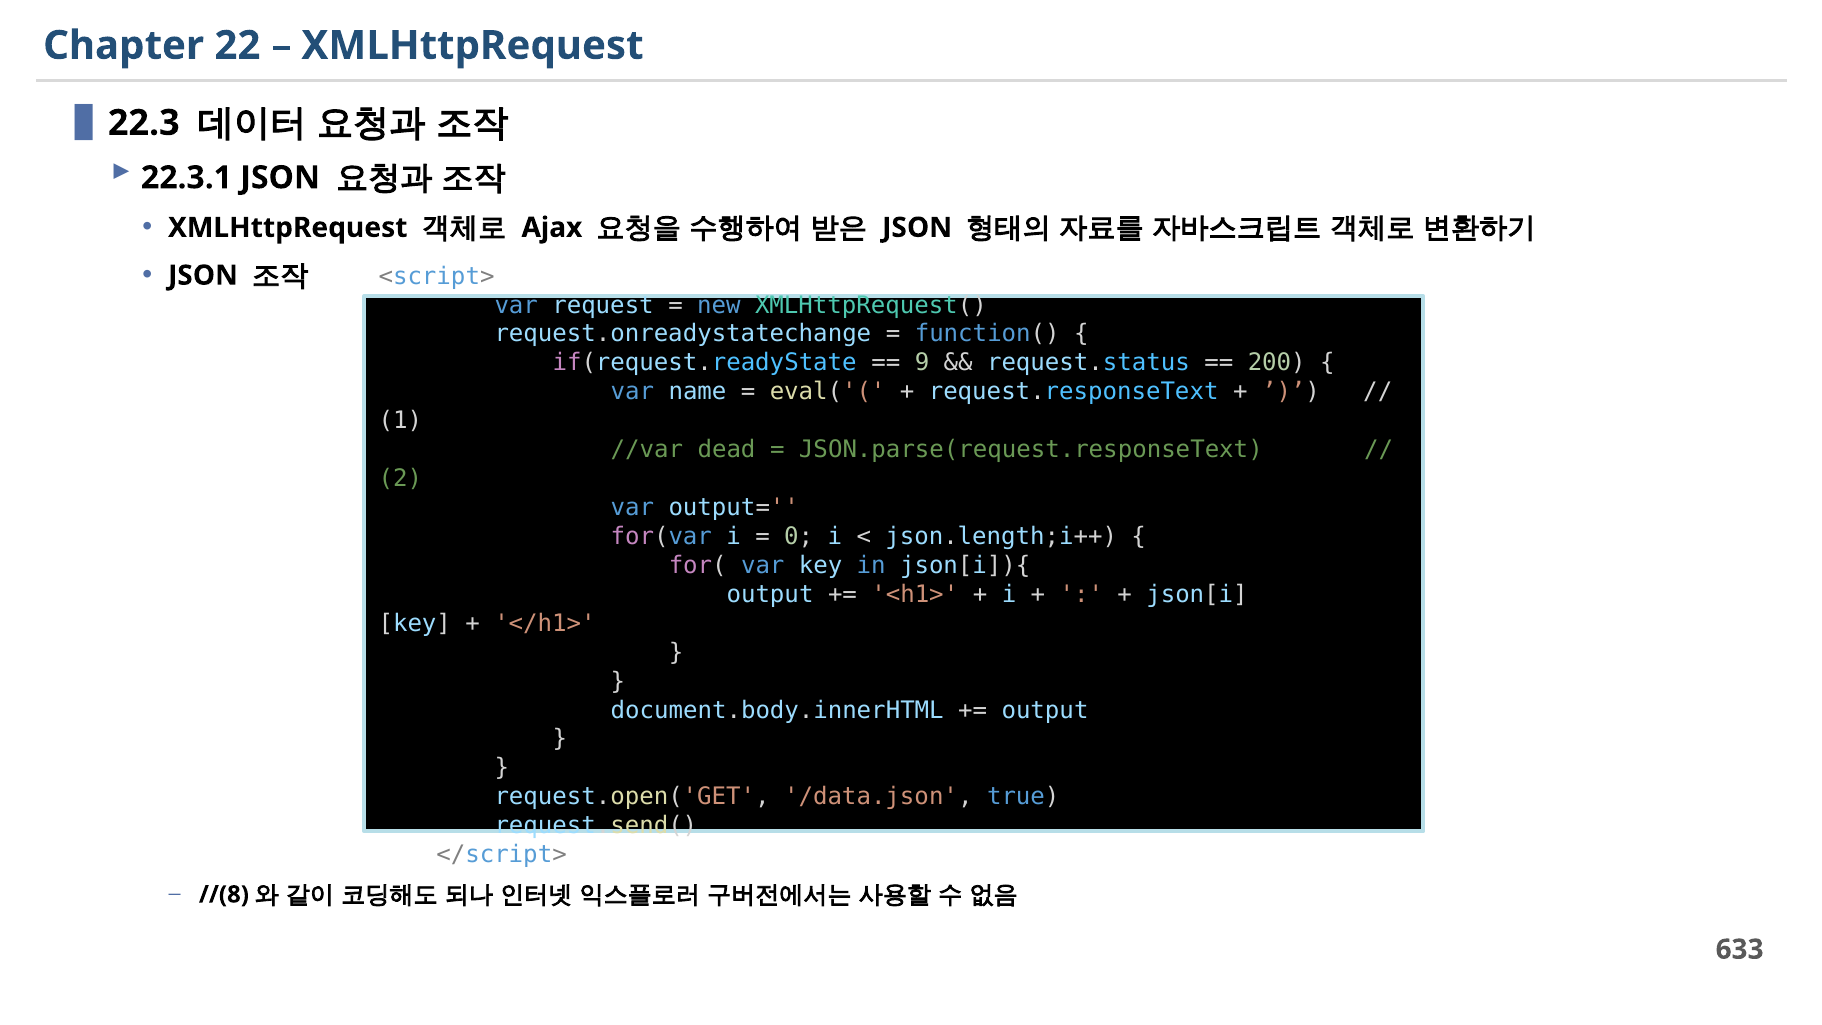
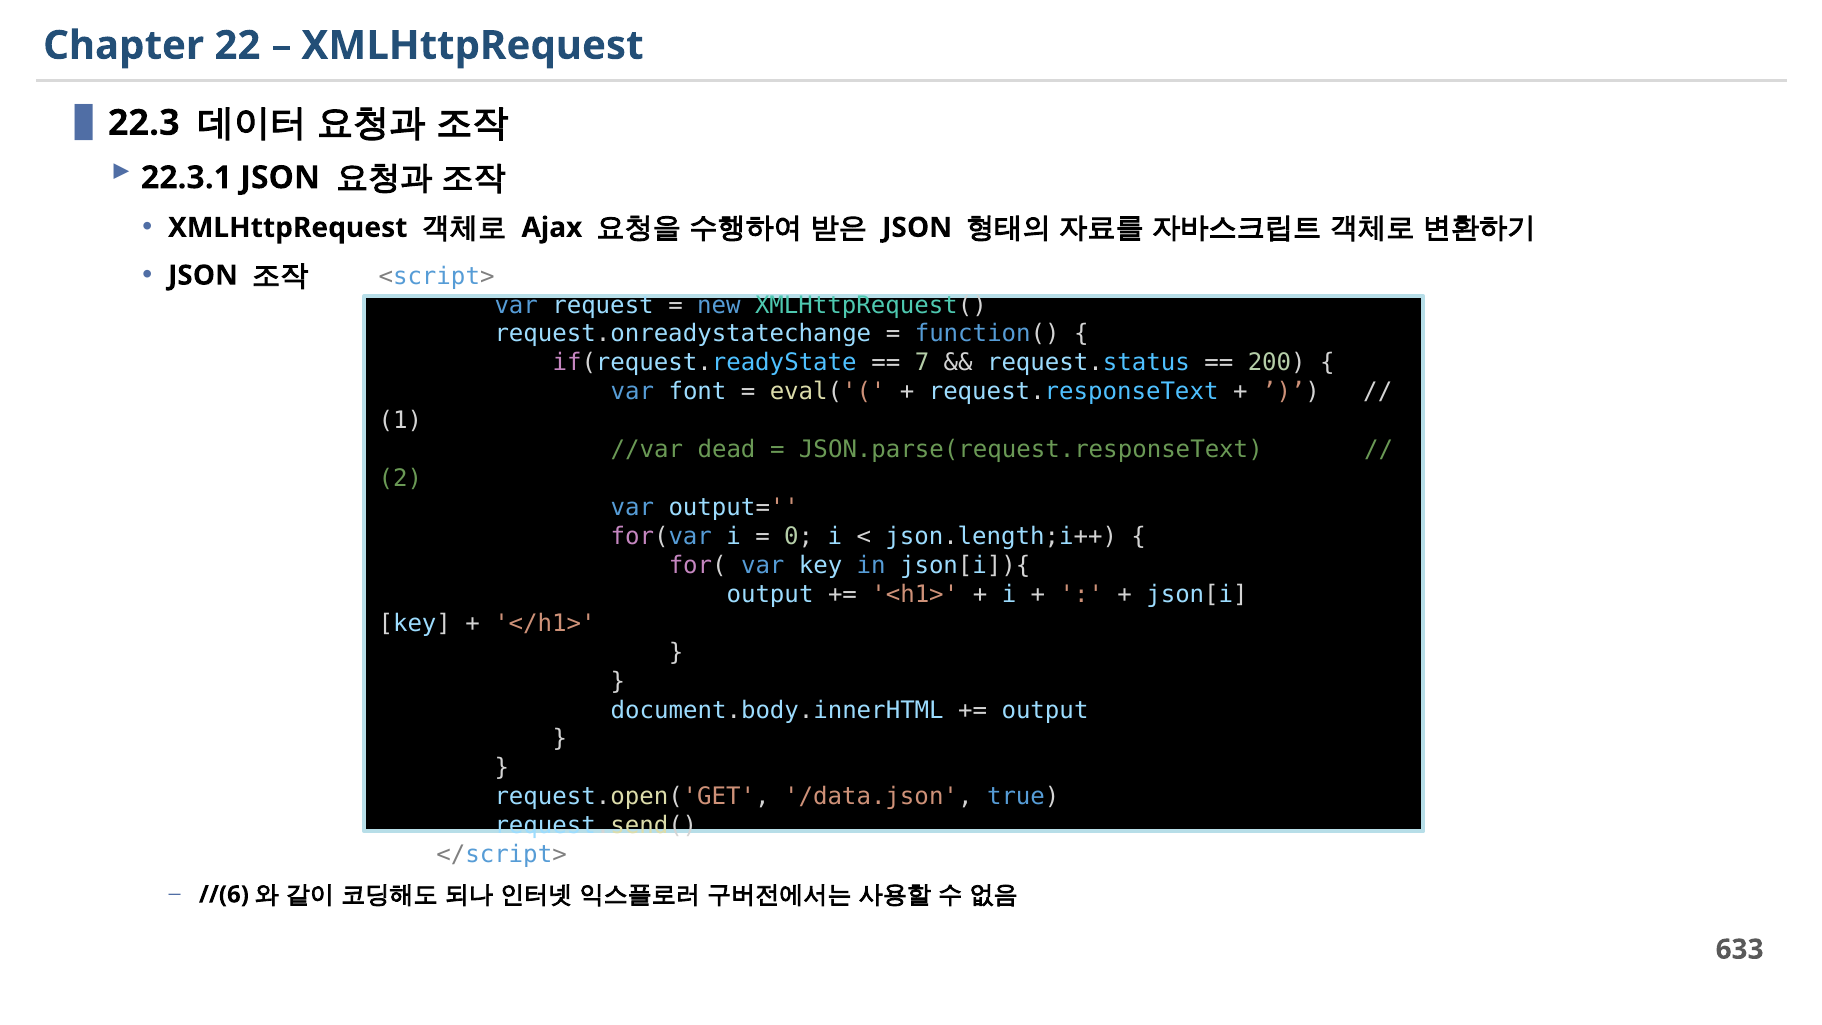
9: 9 -> 7
name: name -> font
//(8: //(8 -> //(6
